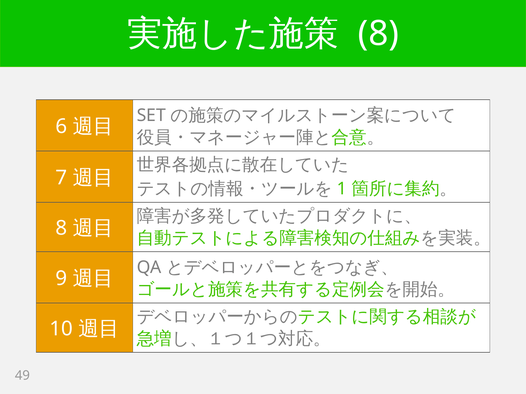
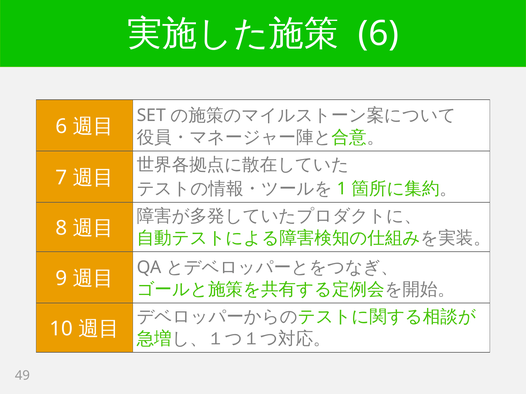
8 at (378, 34): 8 -> 6
